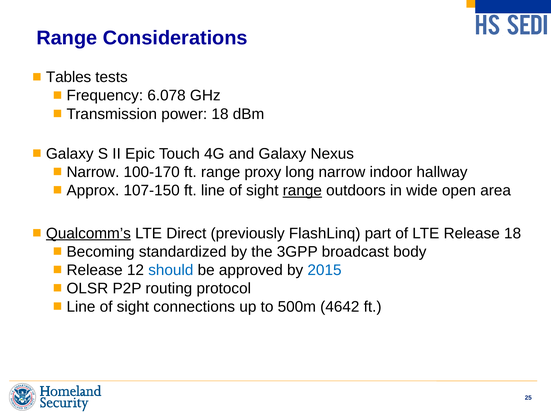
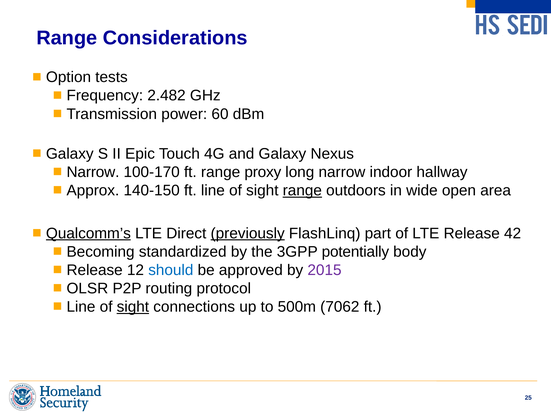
Tables: Tables -> Option
6.078: 6.078 -> 2.482
power 18: 18 -> 60
107-150: 107-150 -> 140-150
previously underline: none -> present
Release 18: 18 -> 42
broadcast: broadcast -> potentially
2015 colour: blue -> purple
sight at (133, 307) underline: none -> present
4642: 4642 -> 7062
